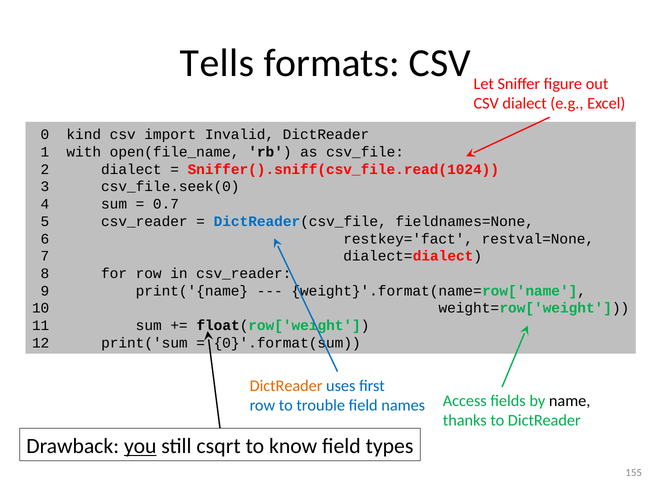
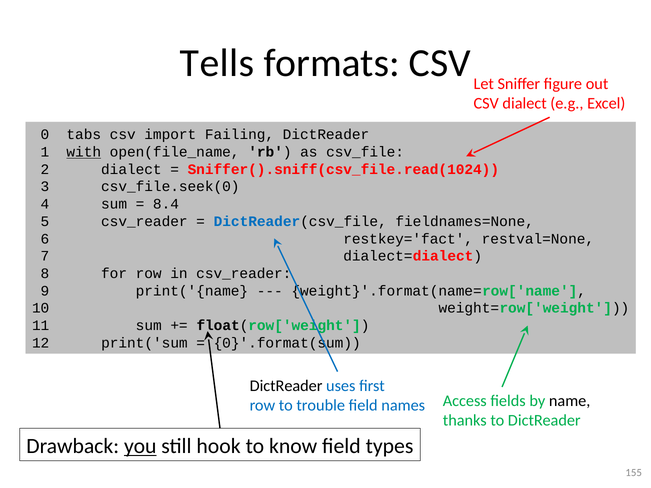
kind: kind -> tabs
Invalid: Invalid -> Failing
with underline: none -> present
0.7: 0.7 -> 8.4
DictReader at (286, 386) colour: orange -> black
csqrt: csqrt -> hook
